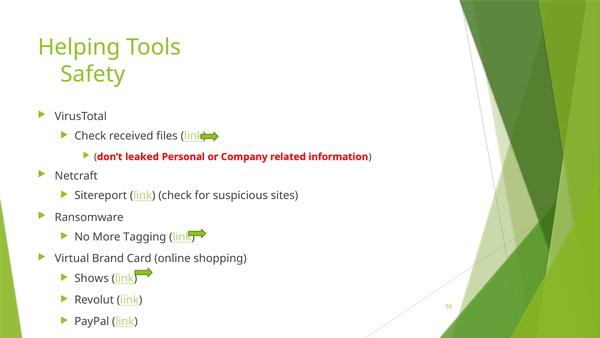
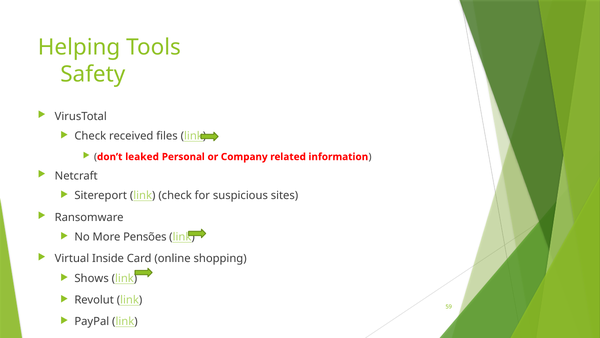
Tagging: Tagging -> Pensões
Brand: Brand -> Inside
